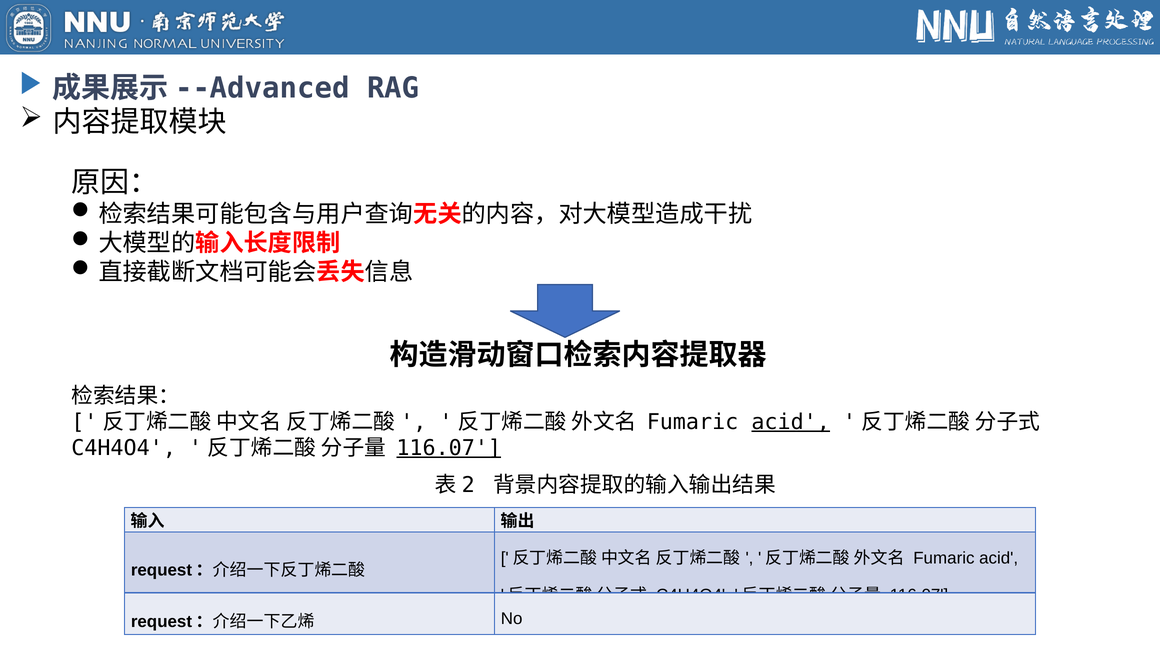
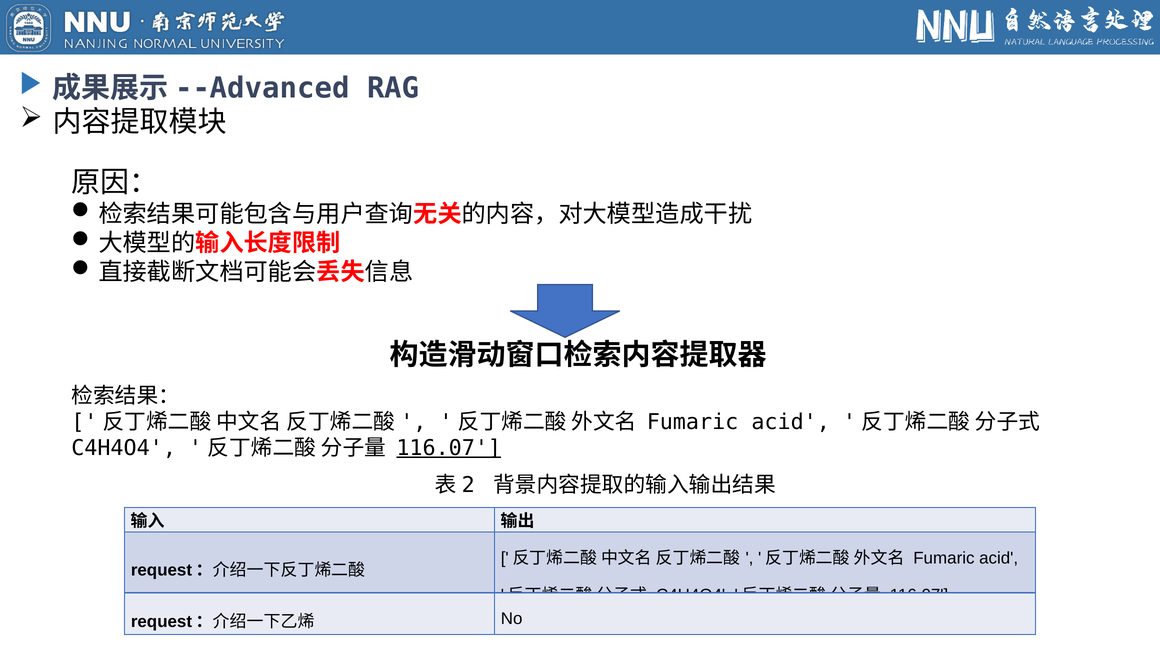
acid at (791, 422) underline: present -> none
